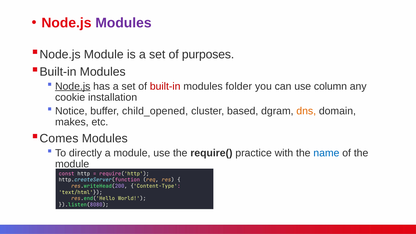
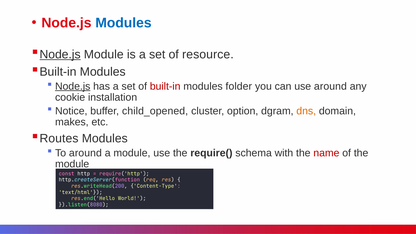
Modules at (123, 23) colour: purple -> blue
Node.js at (60, 55) underline: none -> present
purposes: purposes -> resource
use column: column -> around
based: based -> option
Comes: Comes -> Routes
To directly: directly -> around
practice: practice -> schema
name colour: blue -> red
